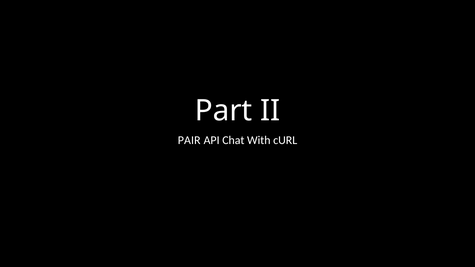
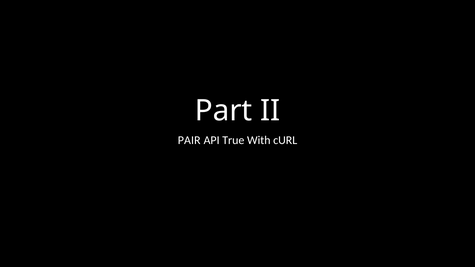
Chat: Chat -> True
